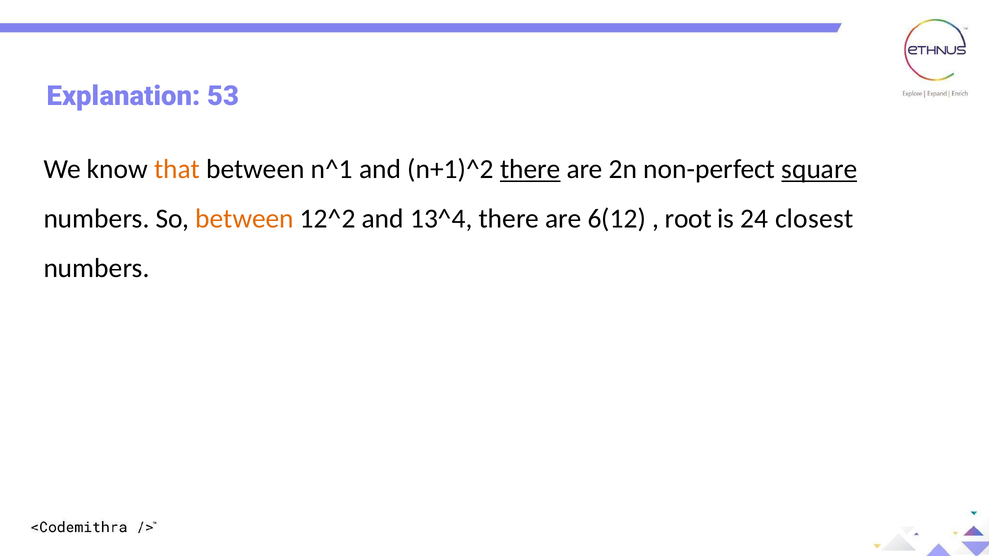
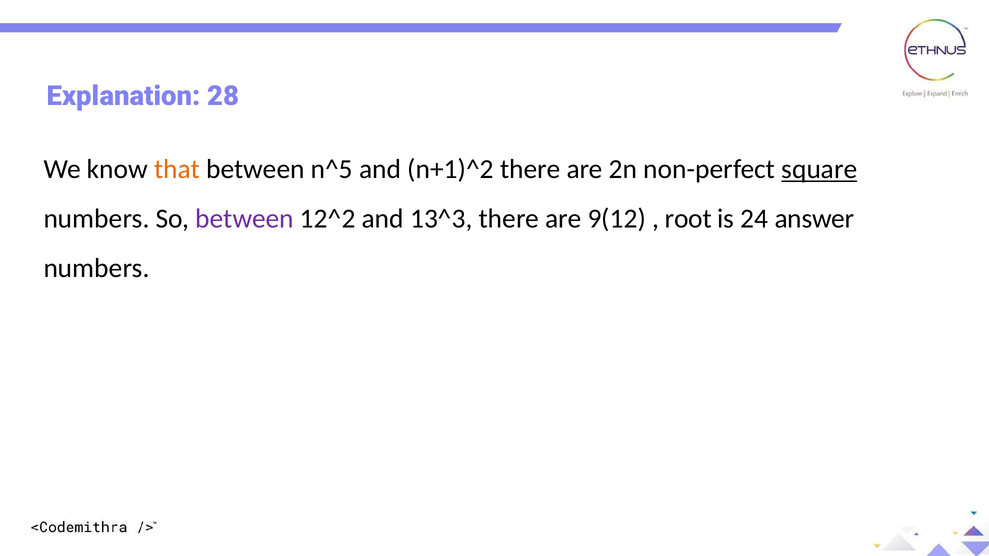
53: 53 -> 28
n^1: n^1 -> n^5
there at (530, 169) underline: present -> none
between at (245, 219) colour: orange -> purple
13^4: 13^4 -> 13^3
6(12: 6(12 -> 9(12
closest: closest -> answer
